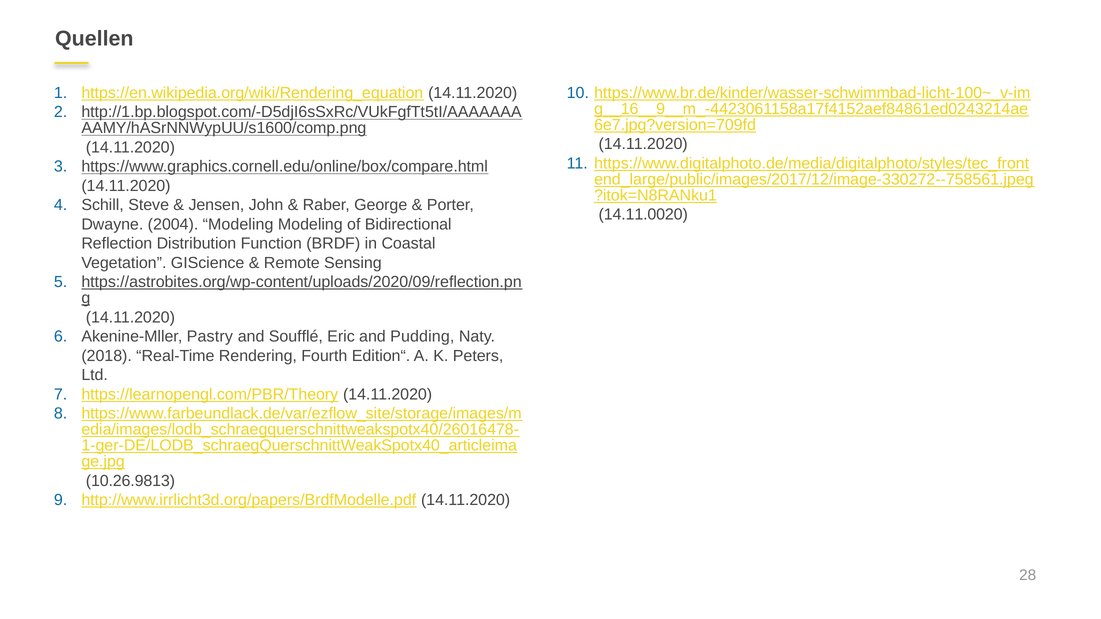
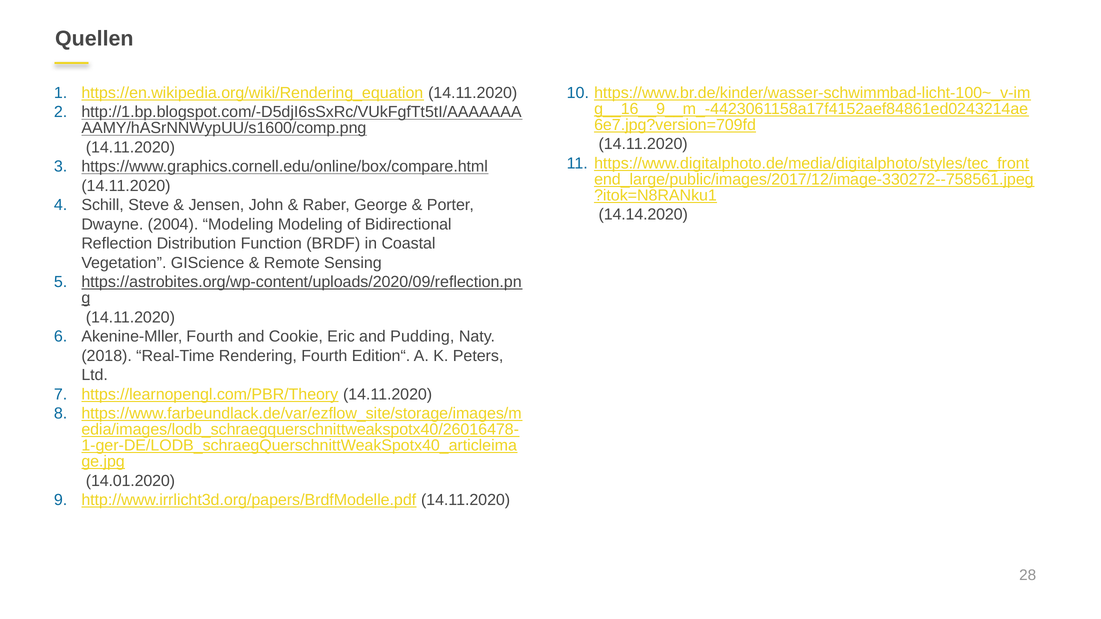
14.11.0020: 14.11.0020 -> 14.14.2020
Akenine-Mller Pastry: Pastry -> Fourth
Soufflé: Soufflé -> Cookie
10.26.9813: 10.26.9813 -> 14.01.2020
